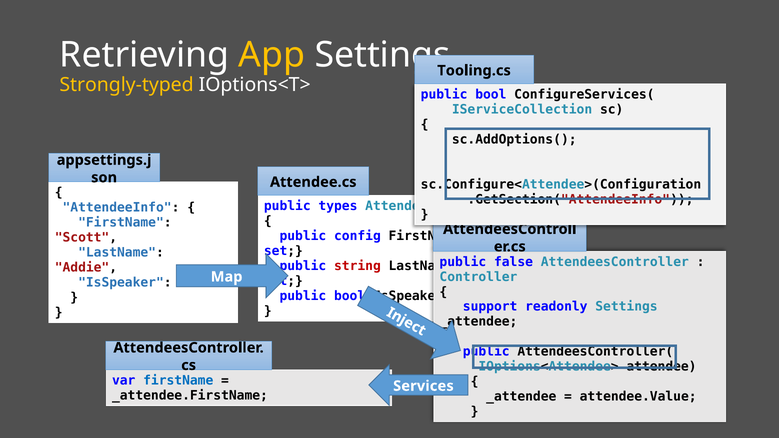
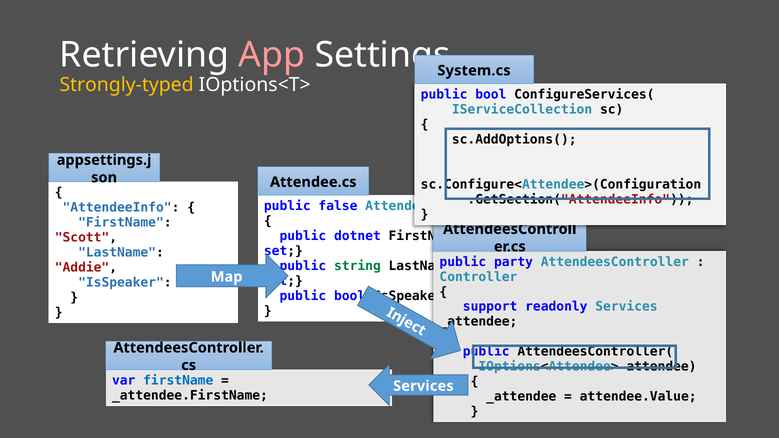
App colour: yellow -> pink
Tooling.cs: Tooling.cs -> System.cs
types: types -> false
config: config -> dotnet
false: false -> party
string colour: red -> green
readonly Settings: Settings -> Services
